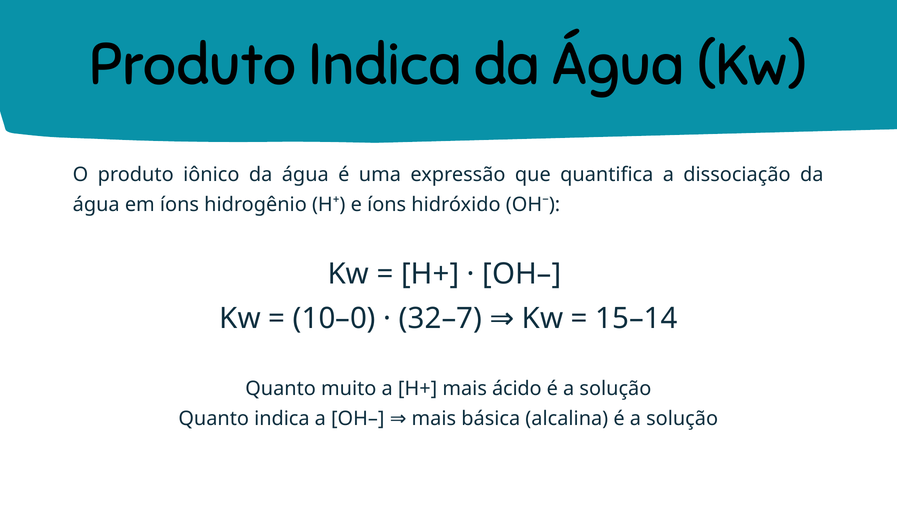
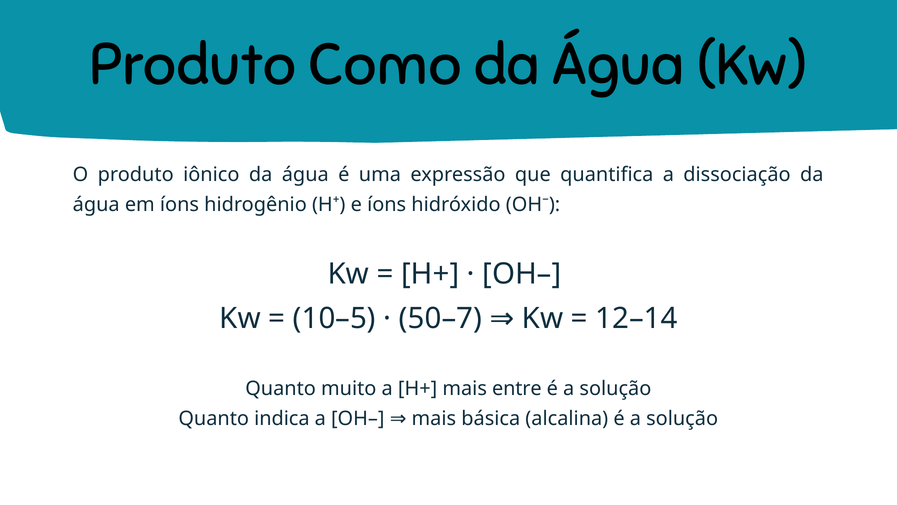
Produto Indica: Indica -> Como
10–0: 10–0 -> 10–5
32–7: 32–7 -> 50–7
15–14: 15–14 -> 12–14
ácido: ácido -> entre
